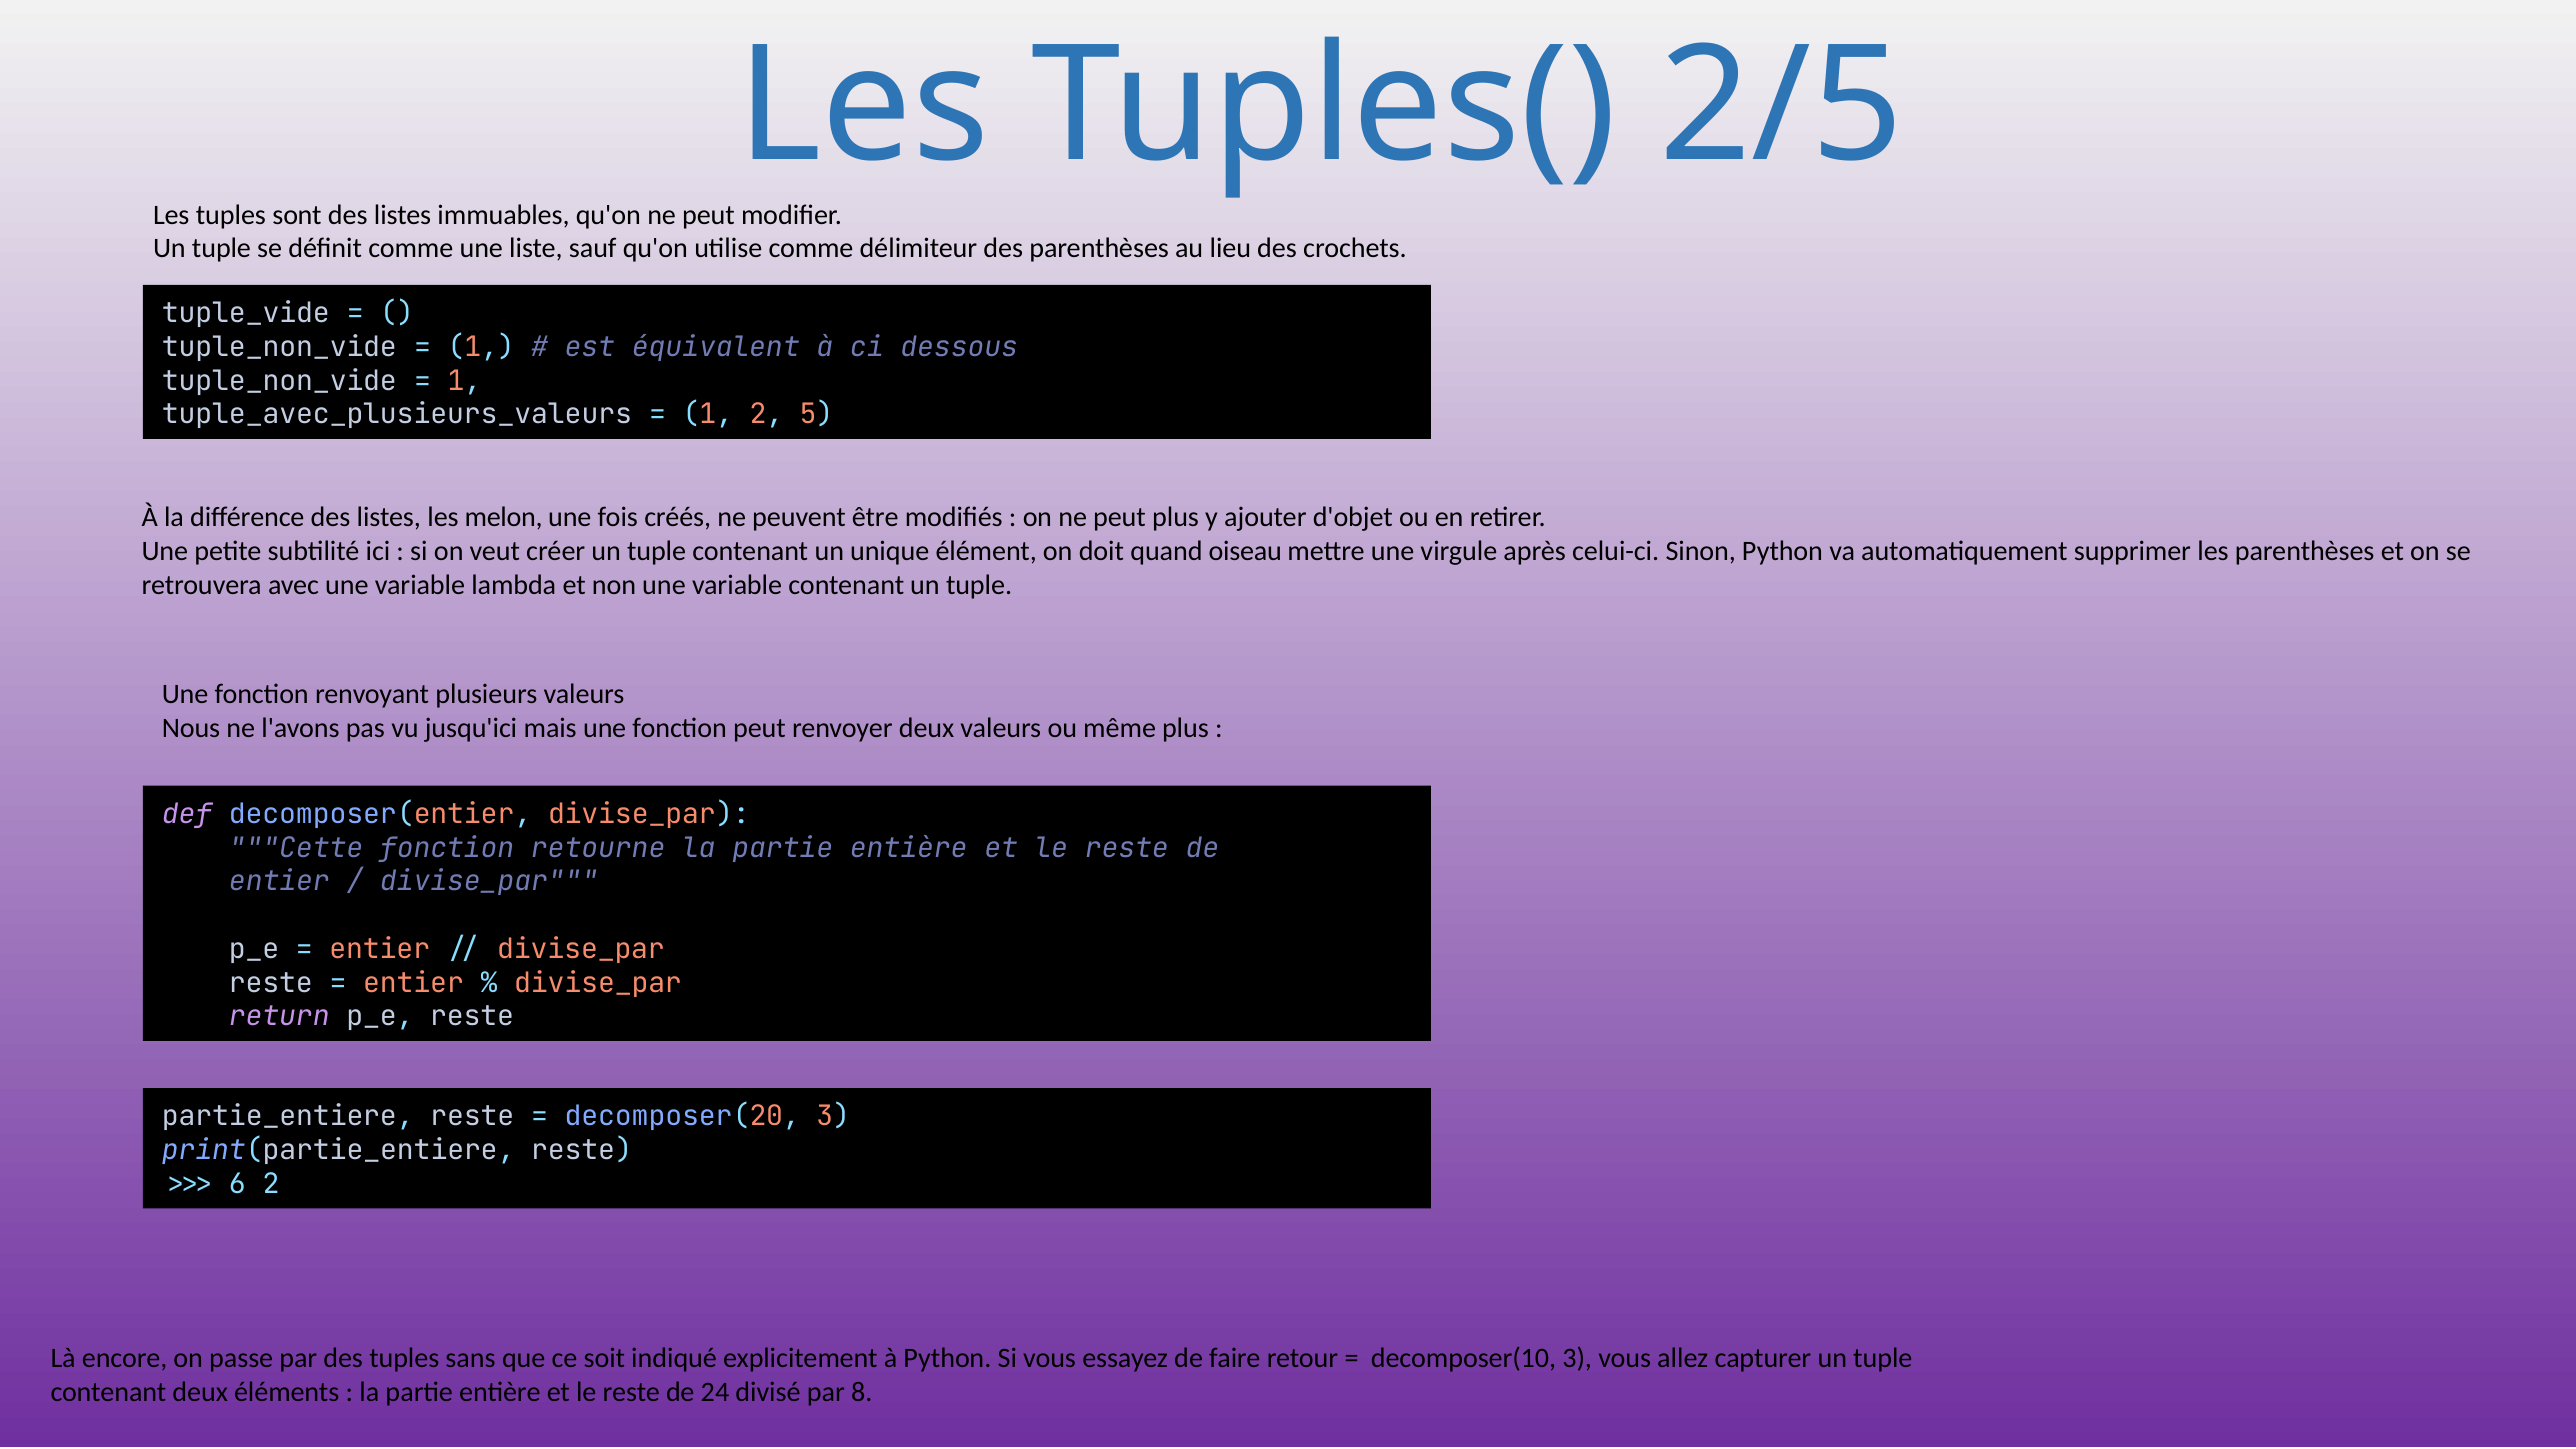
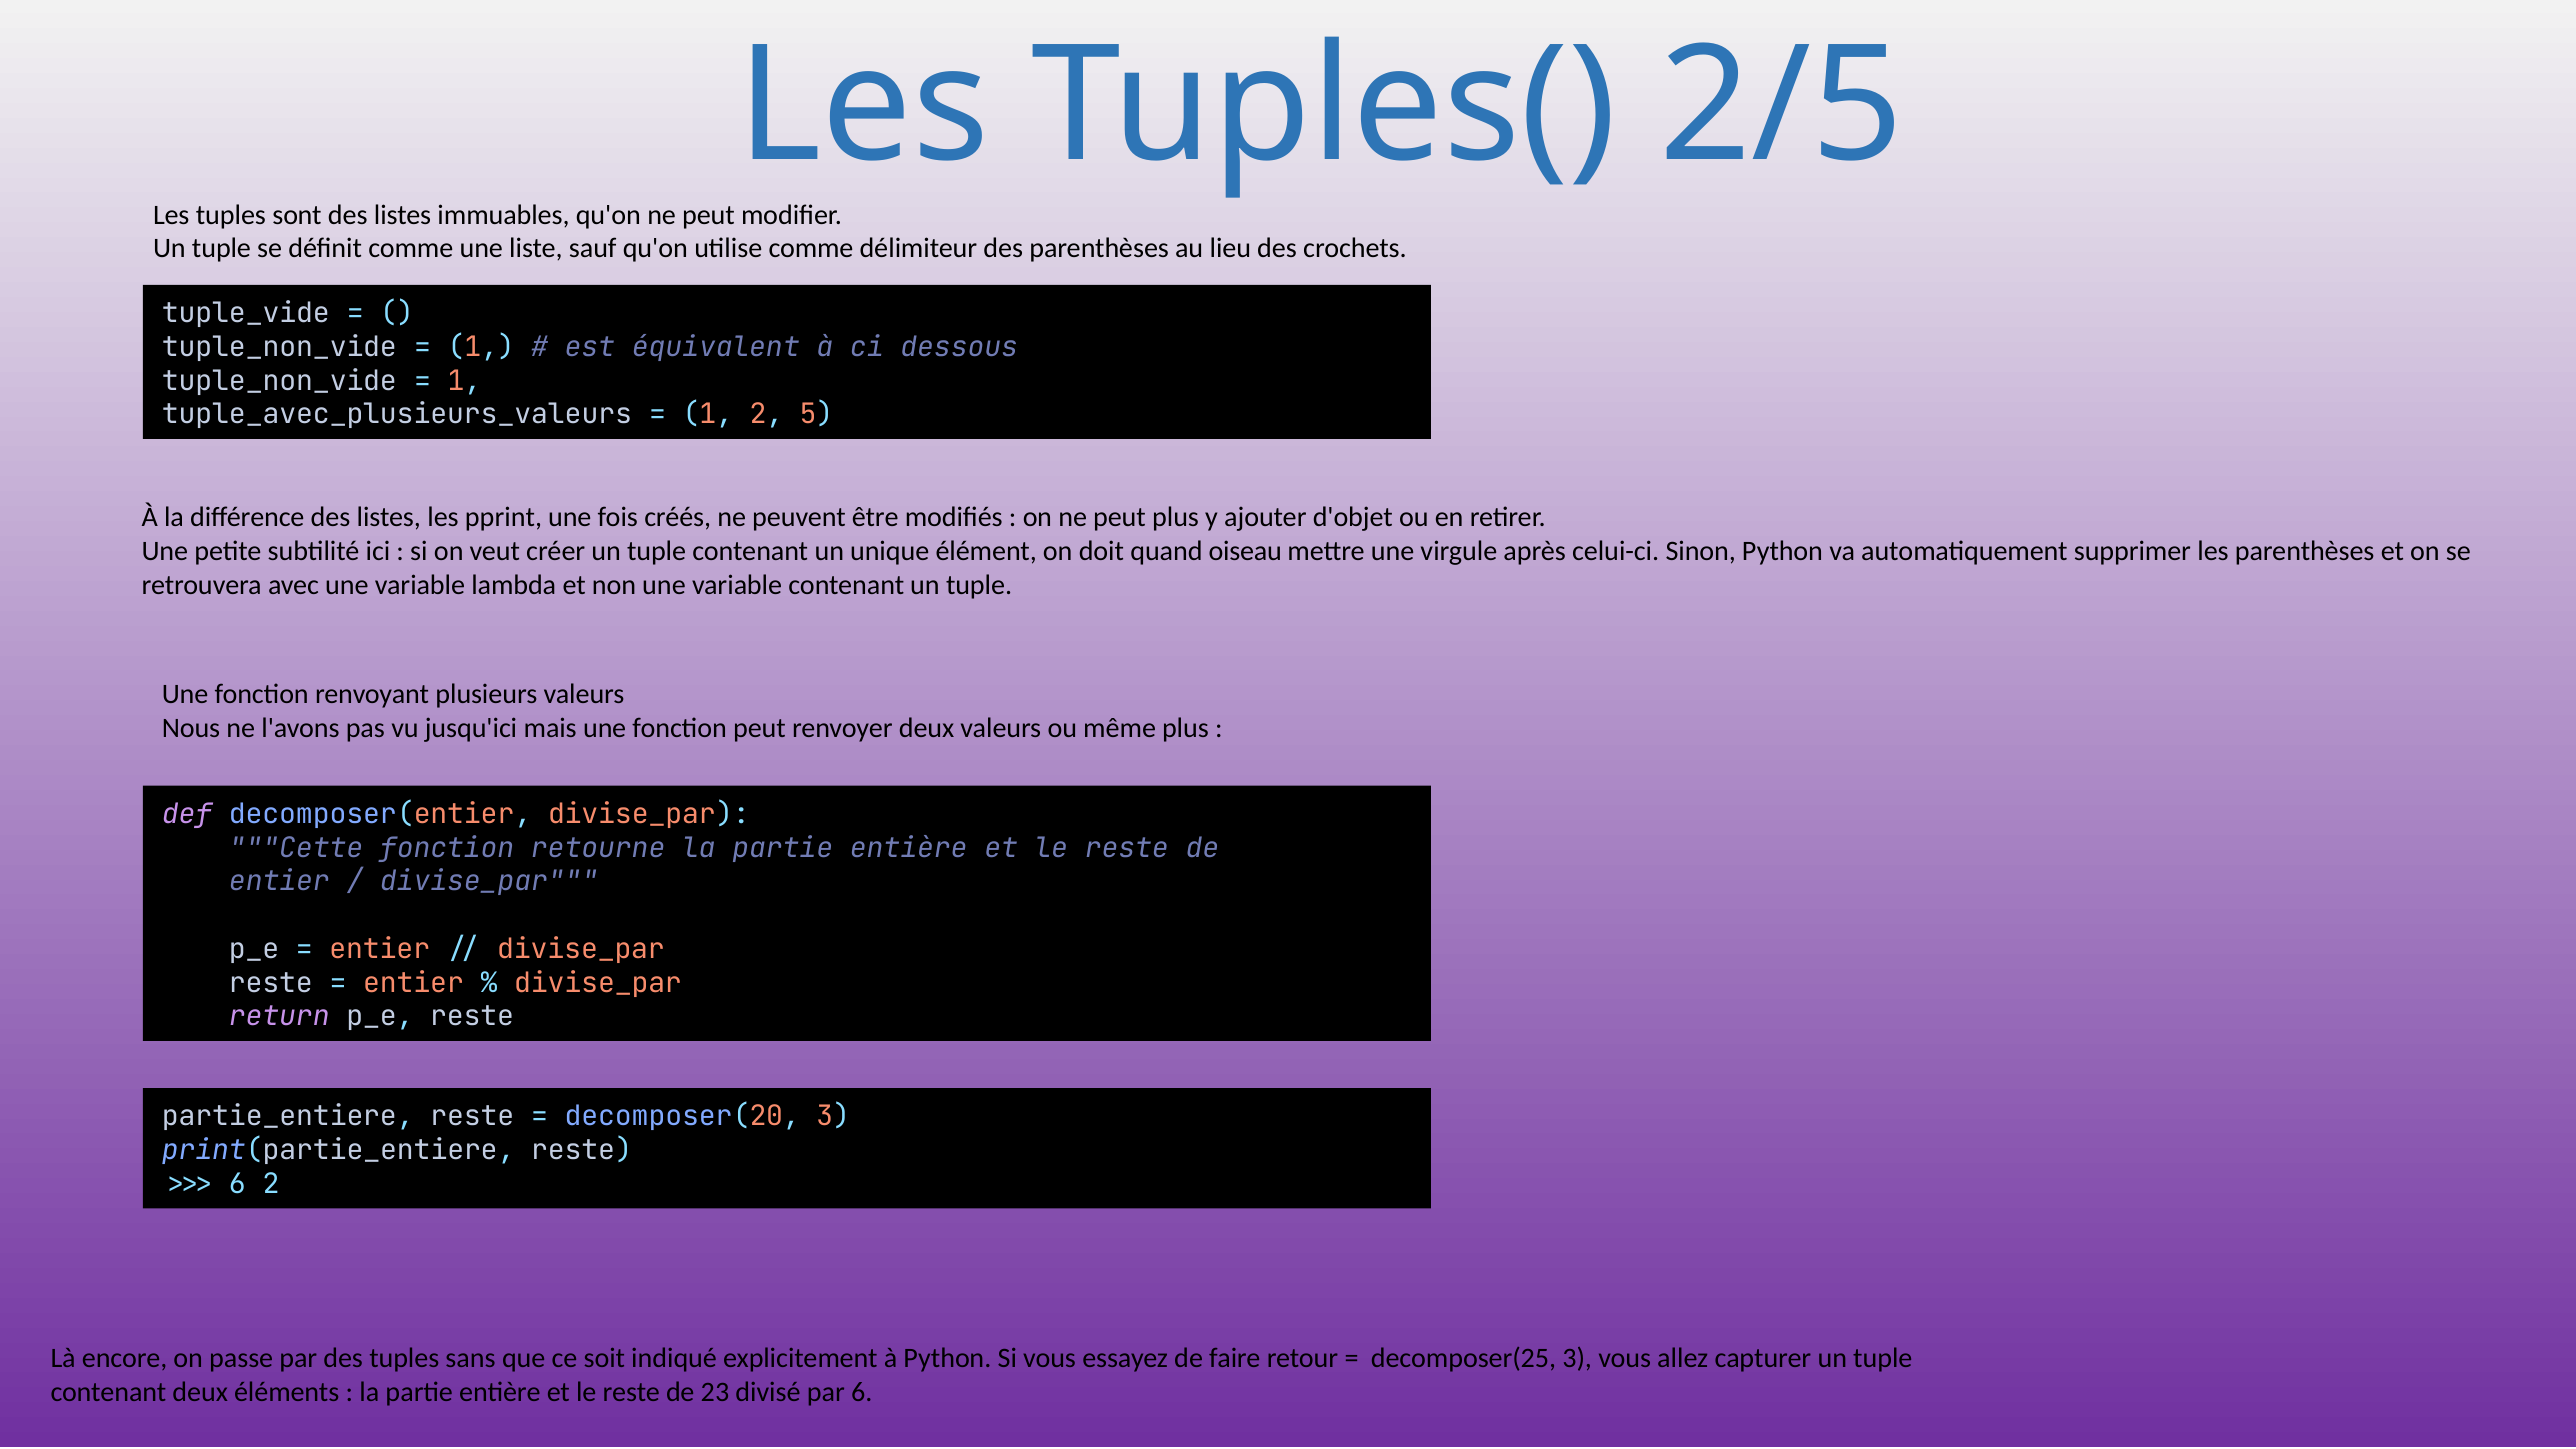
melon: melon -> pprint
decomposer(10: decomposer(10 -> decomposer(25
24: 24 -> 23
par 8: 8 -> 6
